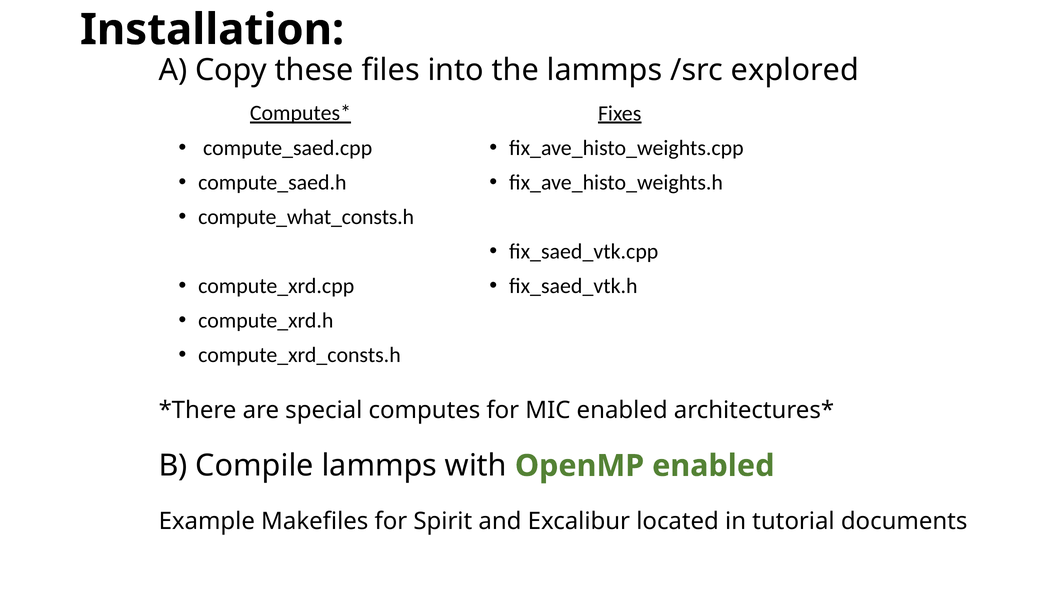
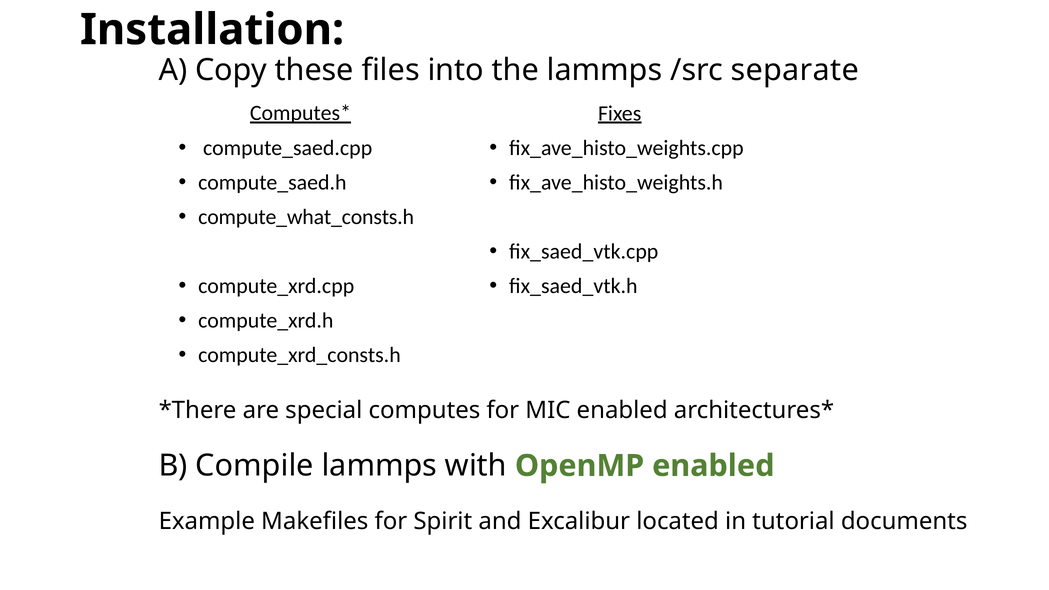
explored: explored -> separate
